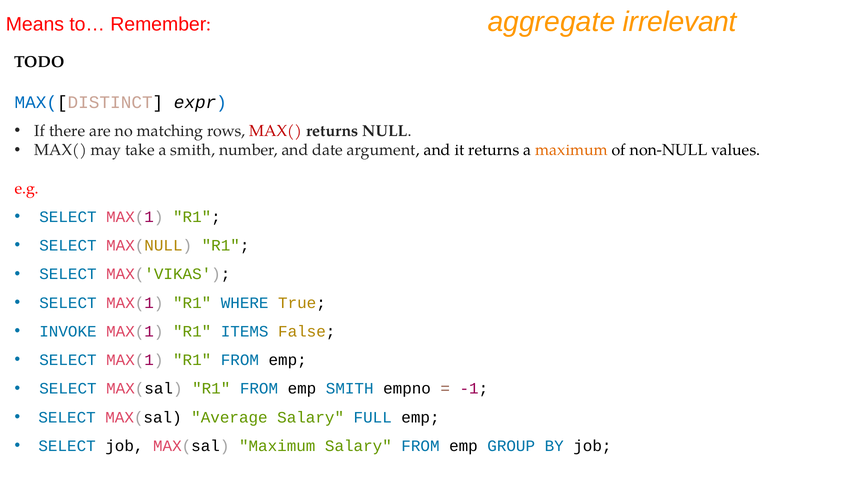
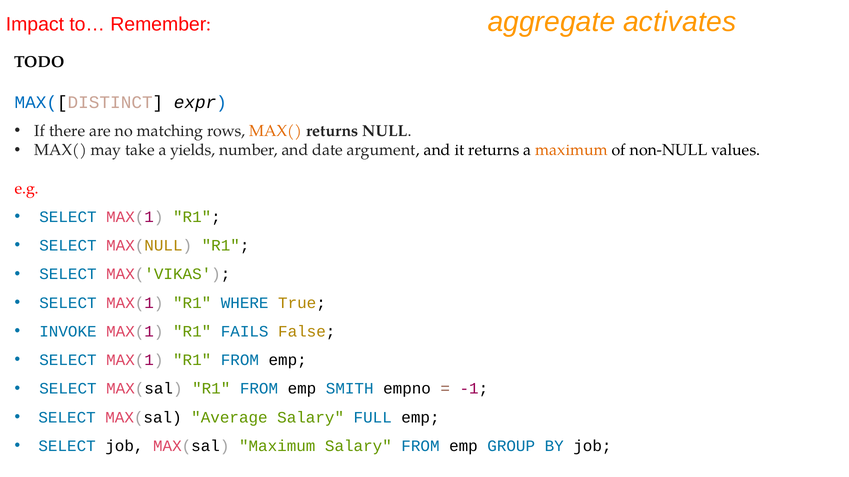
Means: Means -> Impact
irrelevant: irrelevant -> activates
MAX( at (276, 131) colour: red -> orange
a smith: smith -> yields
ITEMS: ITEMS -> FAILS
